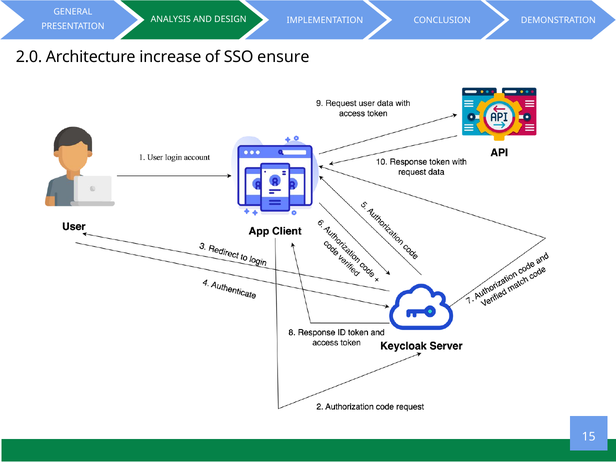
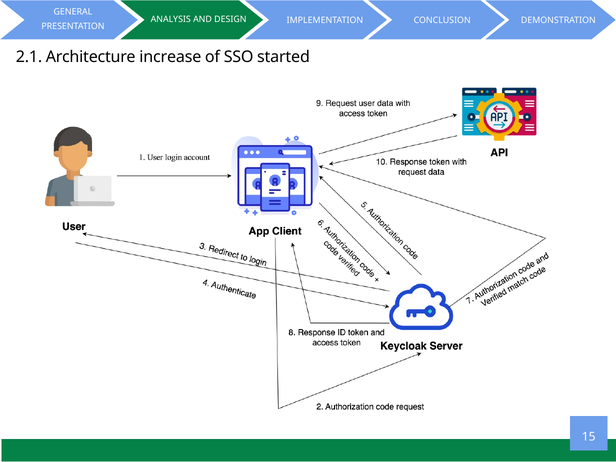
2.0: 2.0 -> 2.1
ensure: ensure -> started
